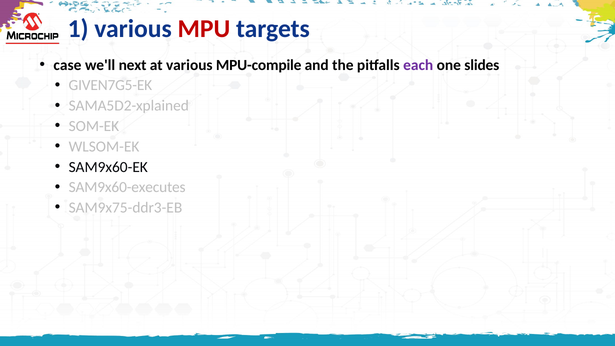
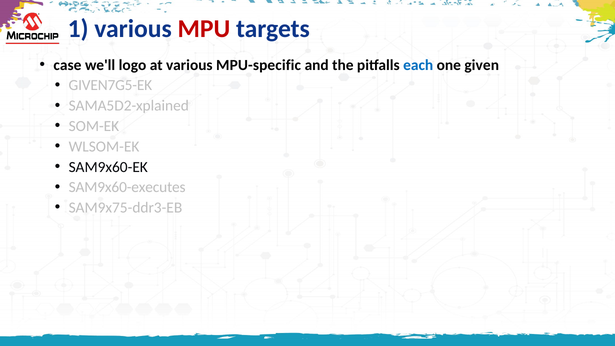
next: next -> logo
MPU-compile: MPU-compile -> MPU-specific
each colour: purple -> blue
slides: slides -> given
